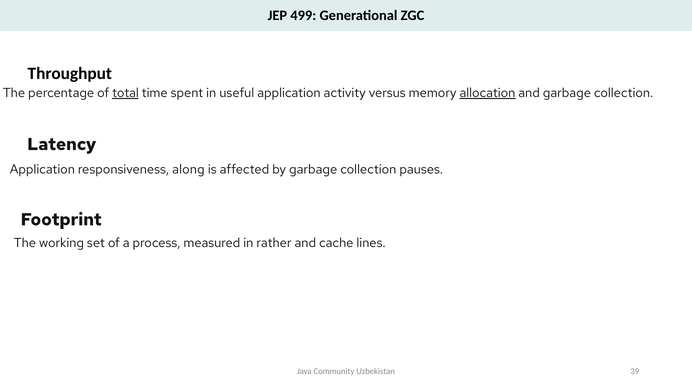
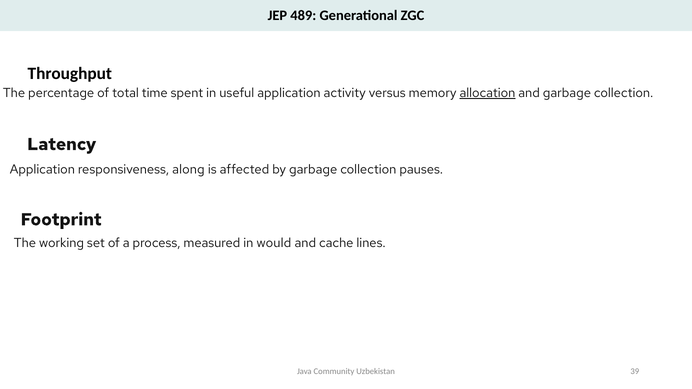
499: 499 -> 489
total underline: present -> none
rather: rather -> would
